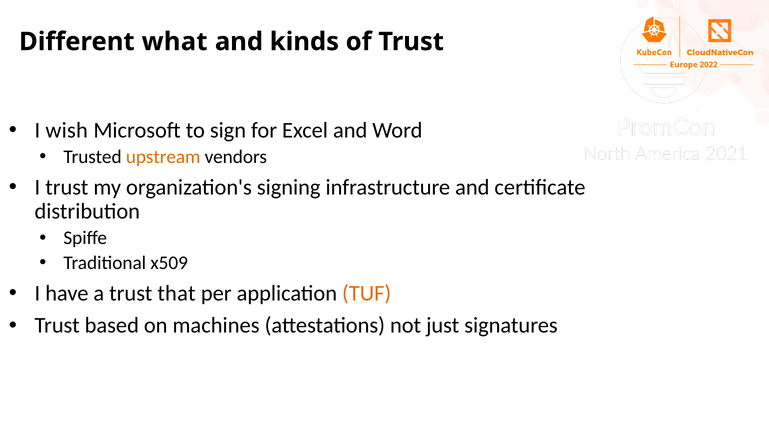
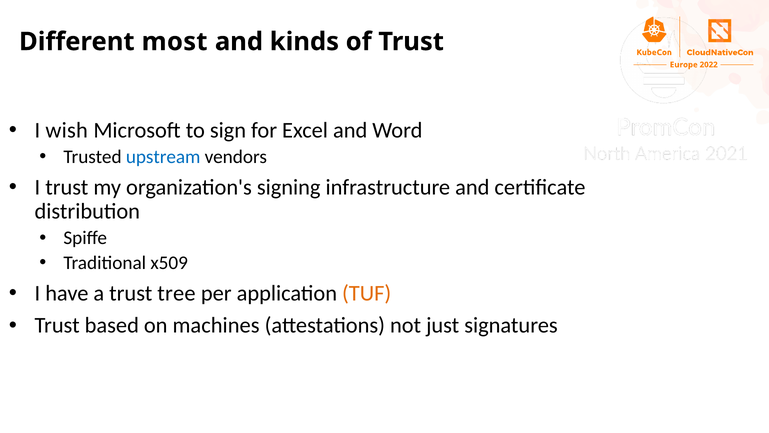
what: what -> most
upstream colour: orange -> blue
that: that -> tree
